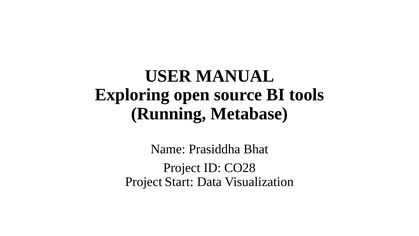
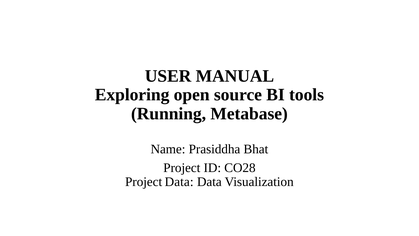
Project Start: Start -> Data
